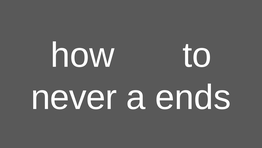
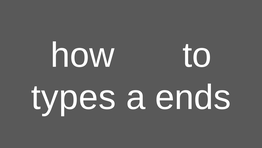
never: never -> types
